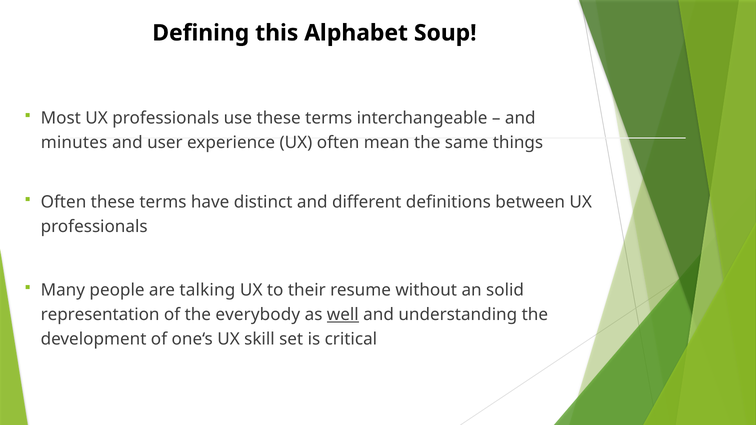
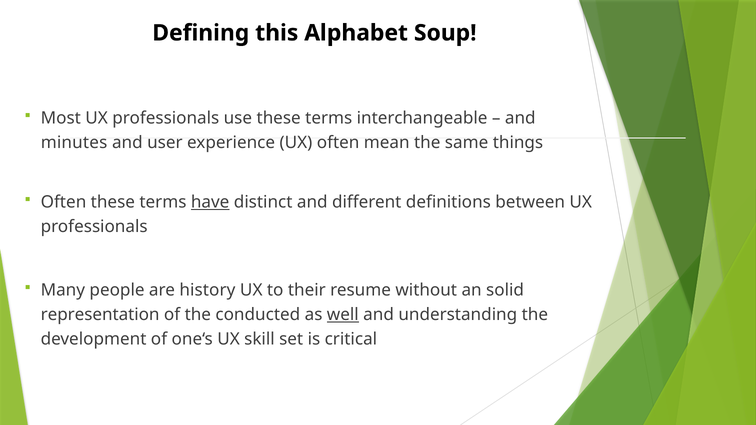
have underline: none -> present
talking: talking -> history
everybody: everybody -> conducted
